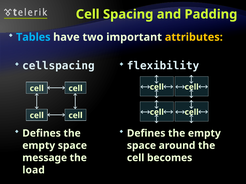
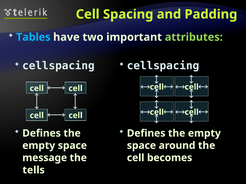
attributes colour: yellow -> light green
flexibility at (163, 66): flexibility -> cellspacing
load: load -> tells
